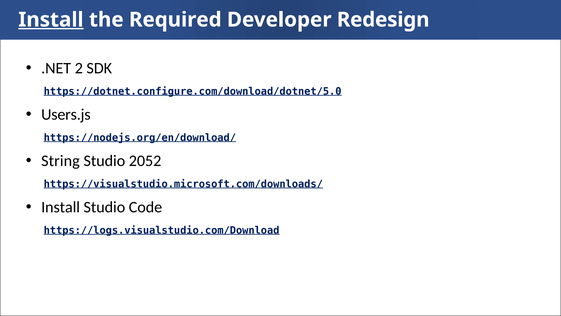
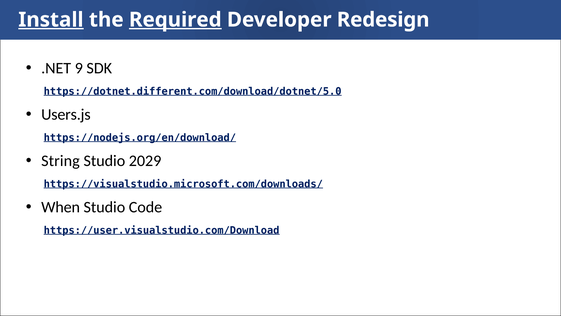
Required underline: none -> present
2: 2 -> 9
https://dotnet.configure.com/download/dotnet/5.0: https://dotnet.configure.com/download/dotnet/5.0 -> https://dotnet.different.com/download/dotnet/5.0
2052: 2052 -> 2029
Install at (61, 207): Install -> When
https://logs.visualstudio.com/Download: https://logs.visualstudio.com/Download -> https://user.visualstudio.com/Download
